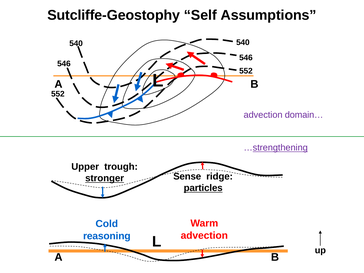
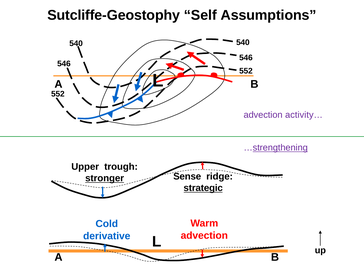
domain…: domain… -> activity…
particles: particles -> strategic
reasoning: reasoning -> derivative
